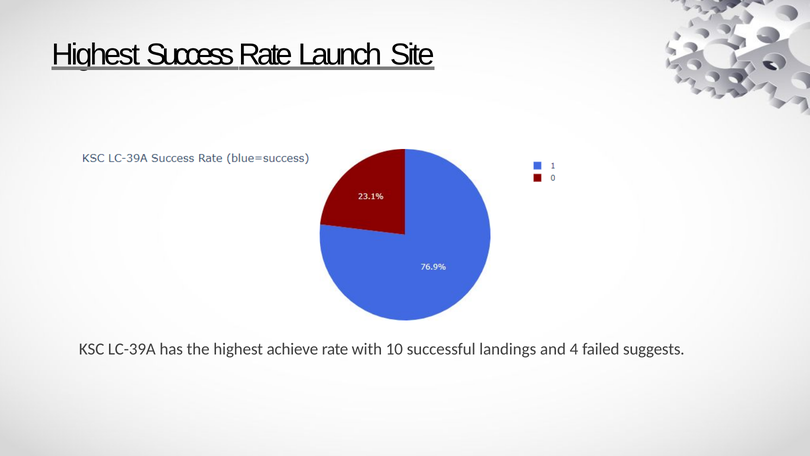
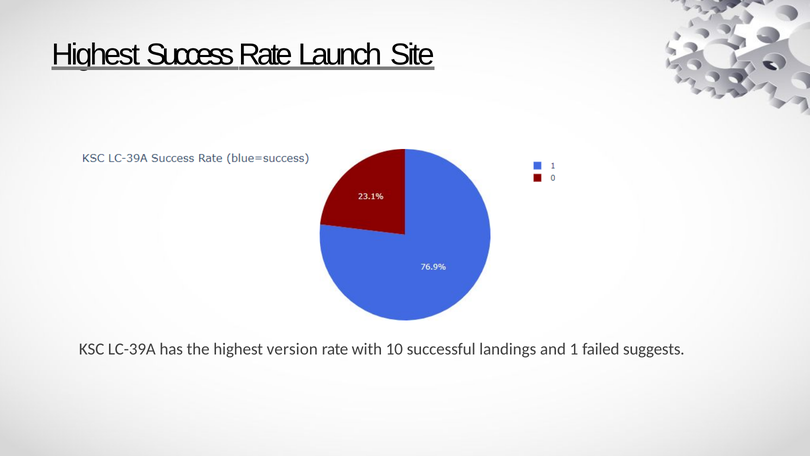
achieve: achieve -> version
4: 4 -> 1
